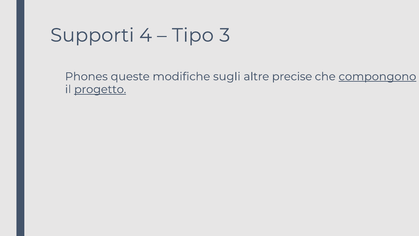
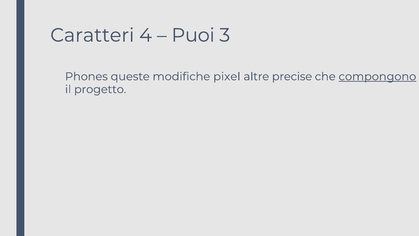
Supporti: Supporti -> Caratteri
Tipo: Tipo -> Puoi
sugli: sugli -> pixel
progetto underline: present -> none
